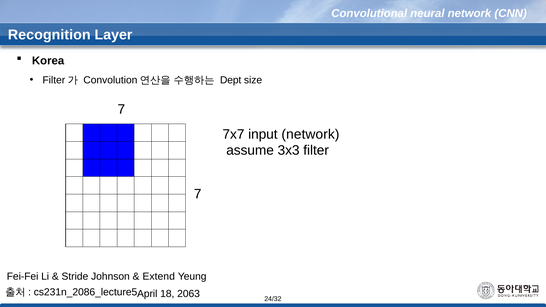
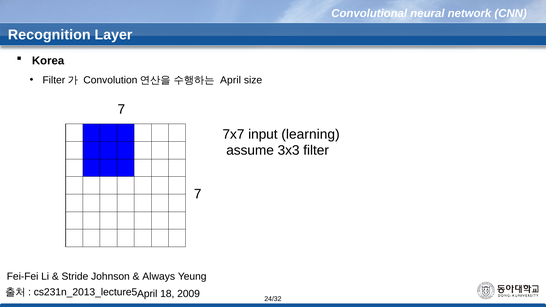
Dept at (231, 80): Dept -> April
input network: network -> learning
Extend: Extend -> Always
cs231n_2086_lecture5: cs231n_2086_lecture5 -> cs231n_2013_lecture5
2063: 2063 -> 2009
